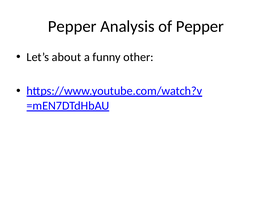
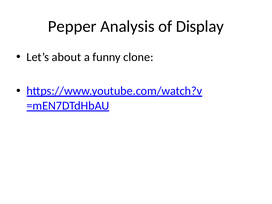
of Pepper: Pepper -> Display
other: other -> clone
